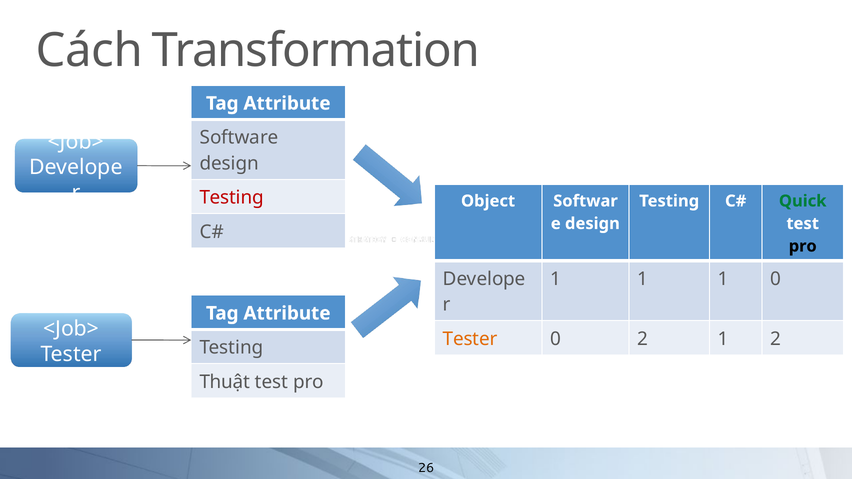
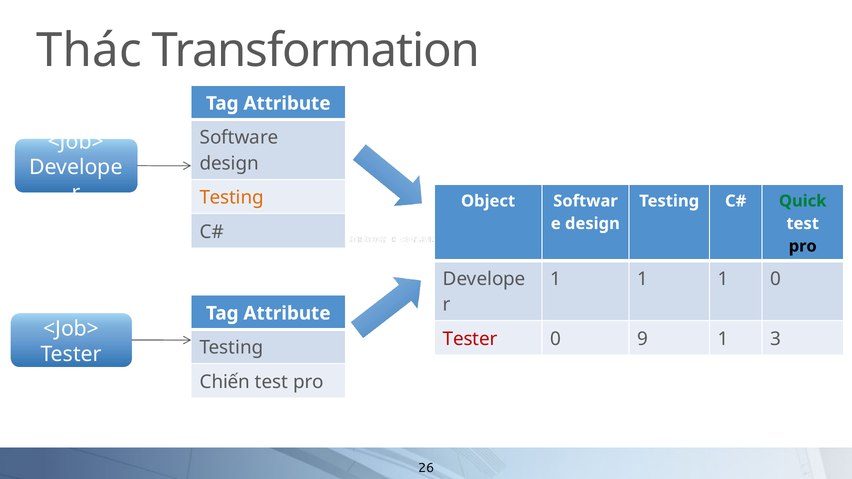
Cách: Cách -> Thác
Testing at (232, 198) colour: red -> orange
Tester at (470, 339) colour: orange -> red
0 2: 2 -> 9
1 2: 2 -> 3
Thuật: Thuật -> Chiến
